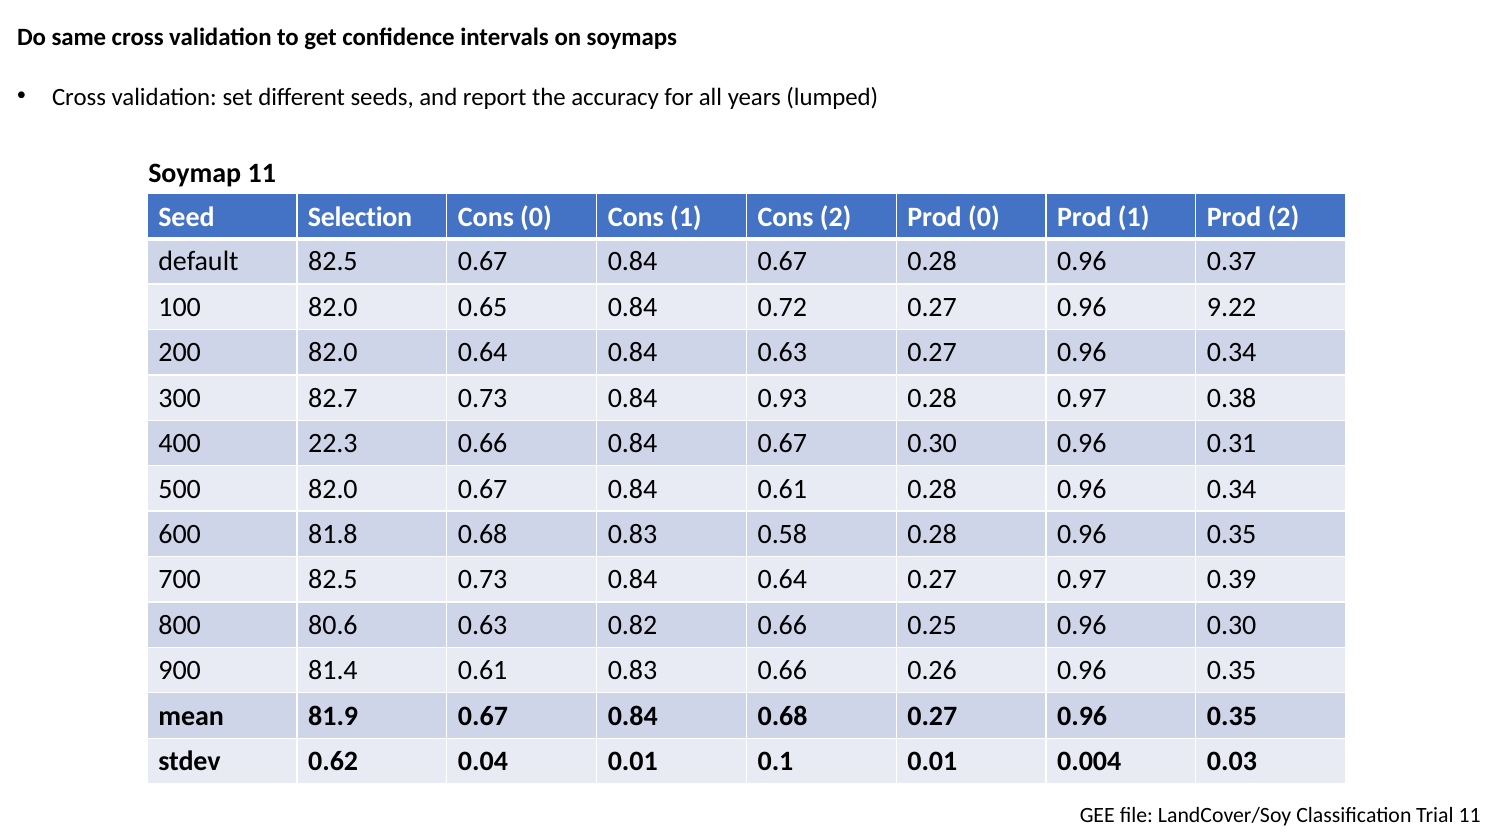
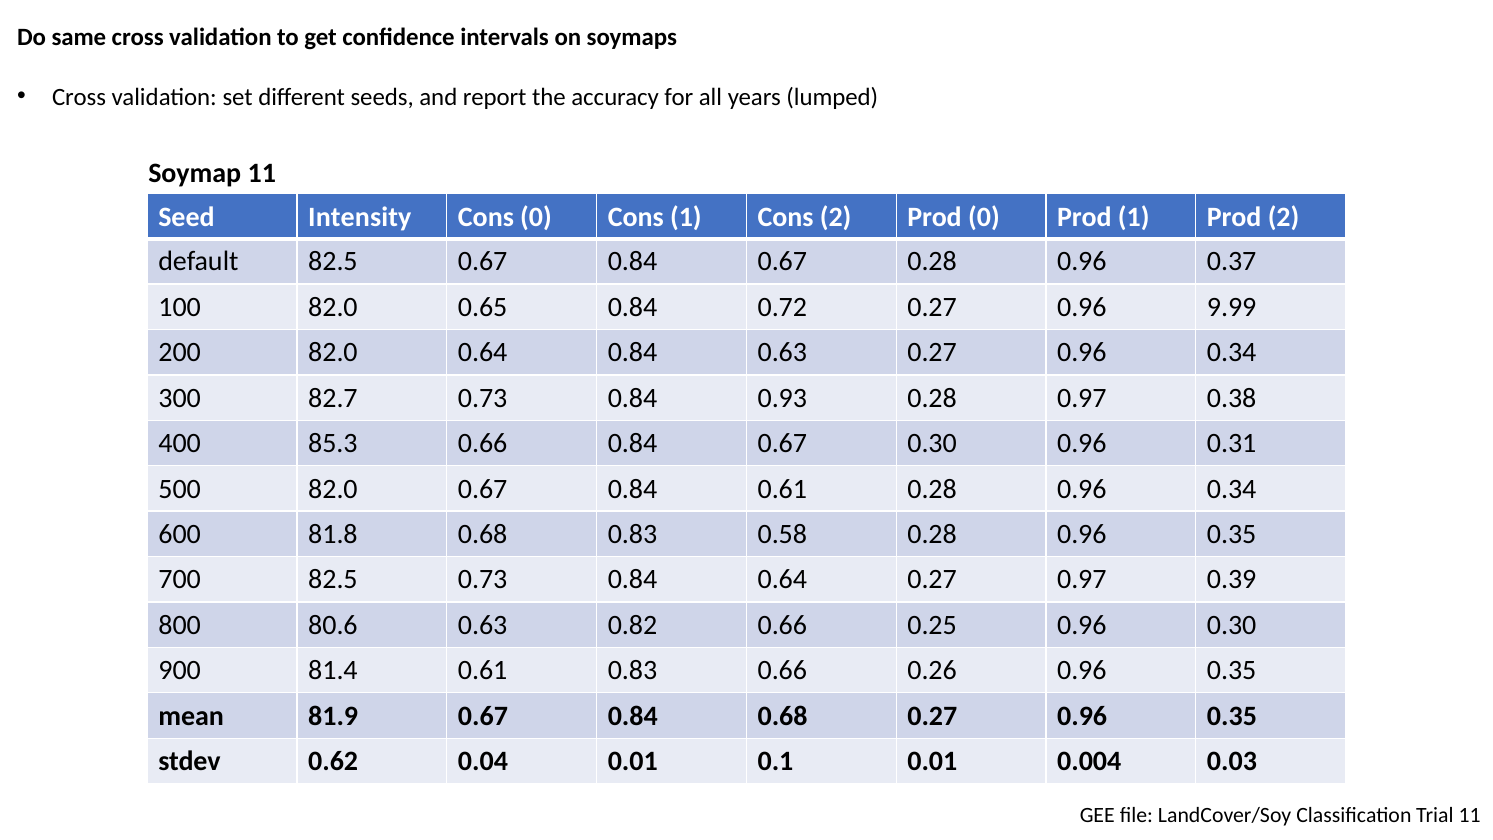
Selection: Selection -> Intensity
9.22: 9.22 -> 9.99
22.3: 22.3 -> 85.3
